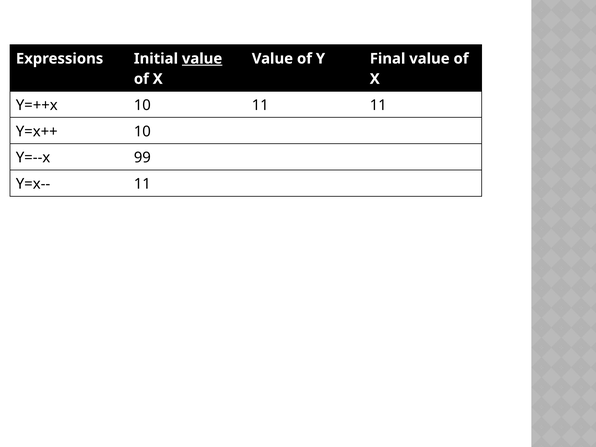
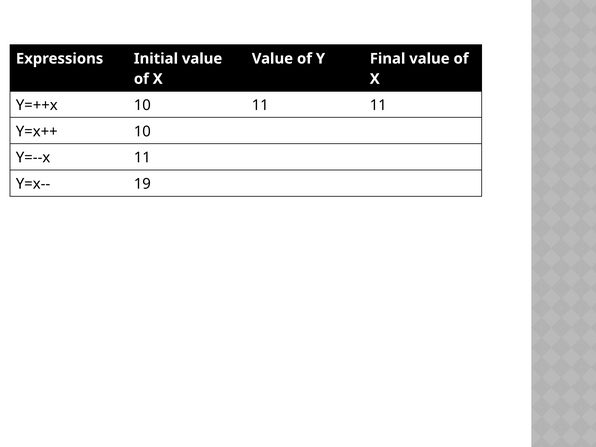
value at (202, 59) underline: present -> none
Y=--x 99: 99 -> 11
Y=x-- 11: 11 -> 19
